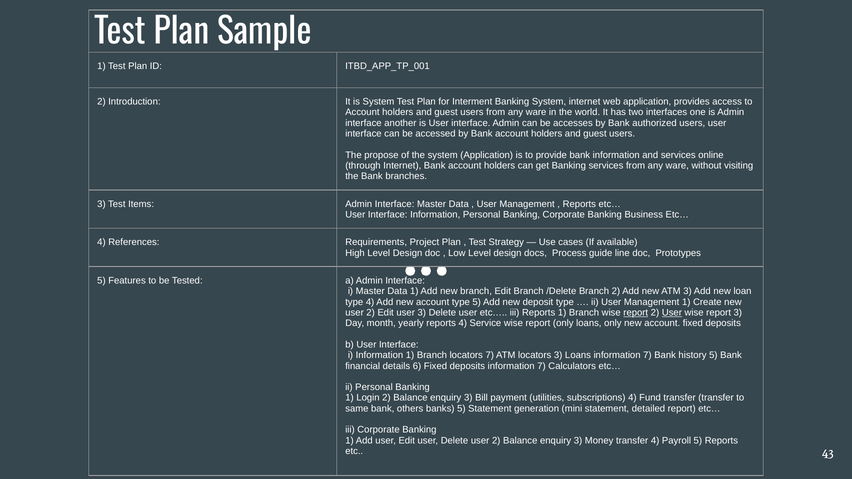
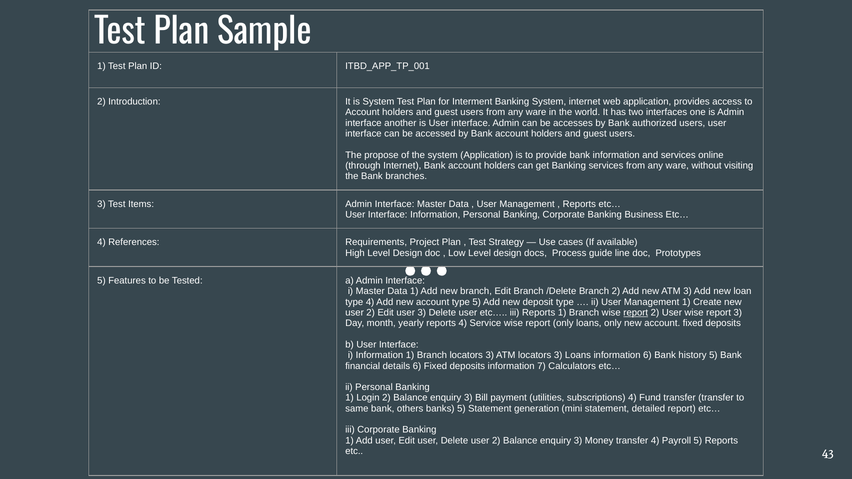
User at (672, 313) underline: present -> none
Branch locators 7: 7 -> 3
Loans information 7: 7 -> 6
